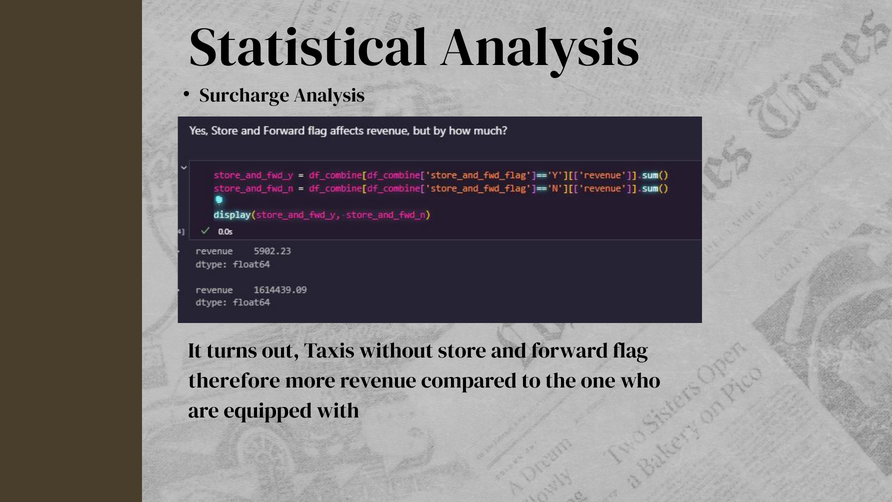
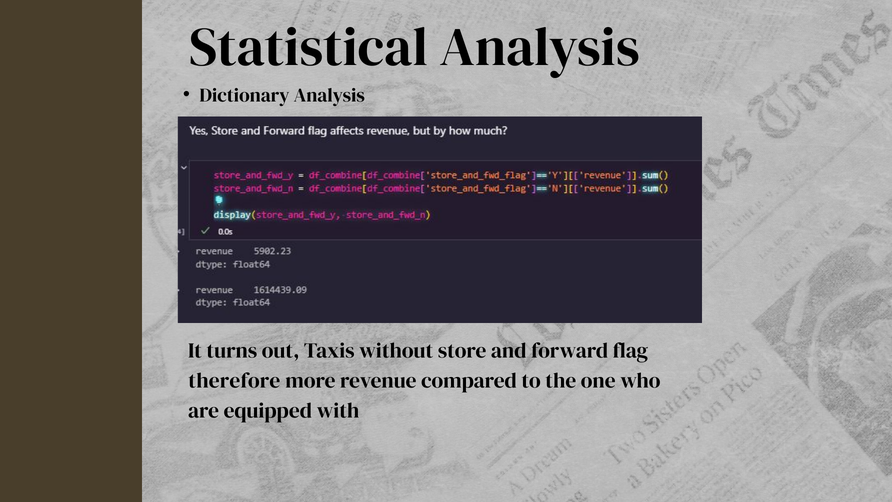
Surcharge: Surcharge -> Dictionary
